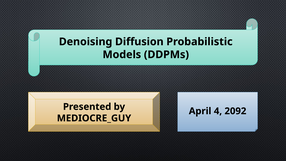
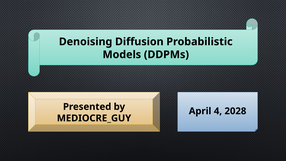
2092: 2092 -> 2028
